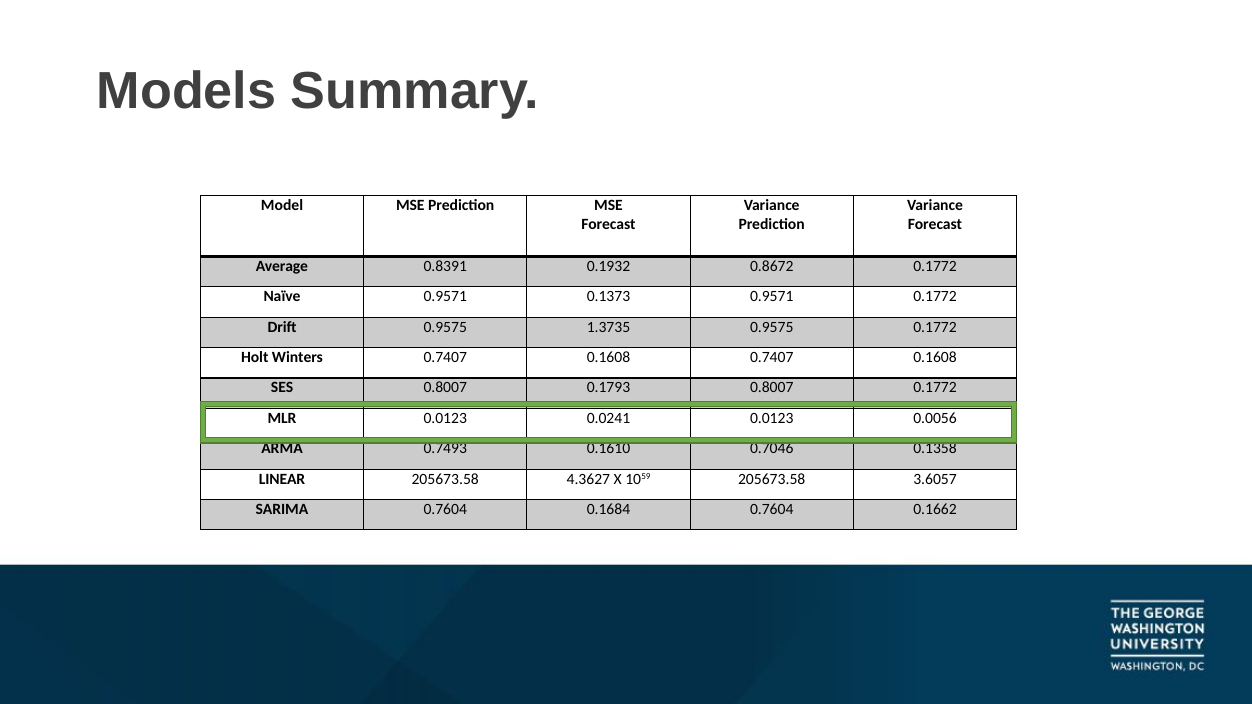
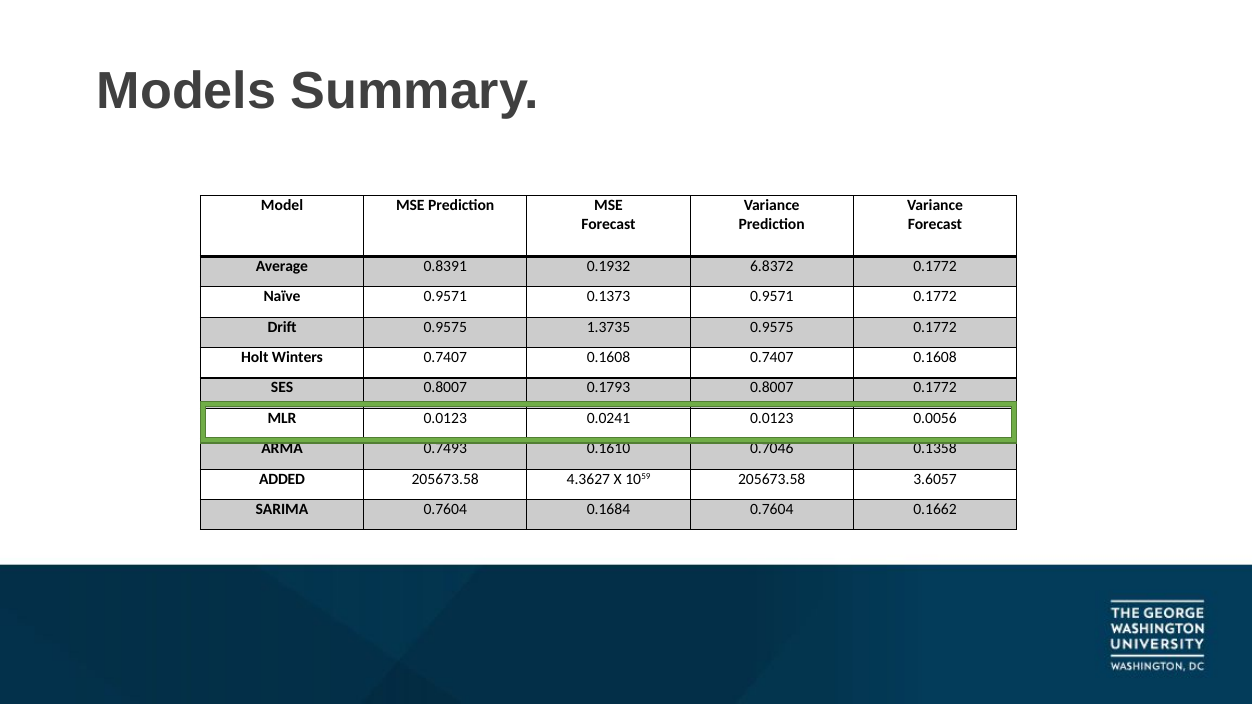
0.8672: 0.8672 -> 6.8372
LINEAR: LINEAR -> ADDED
